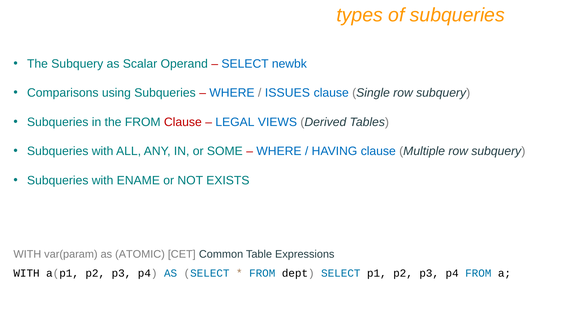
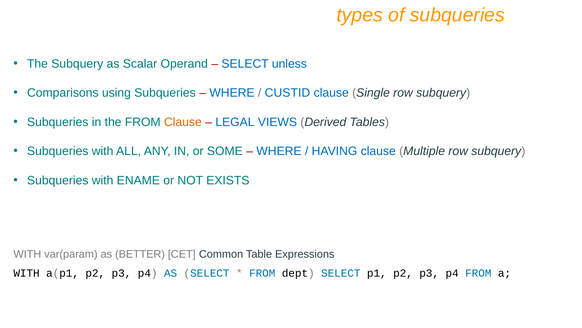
newbk: newbk -> unless
ISSUES: ISSUES -> CUSTID
Clause at (183, 122) colour: red -> orange
ATOMIC: ATOMIC -> BETTER
